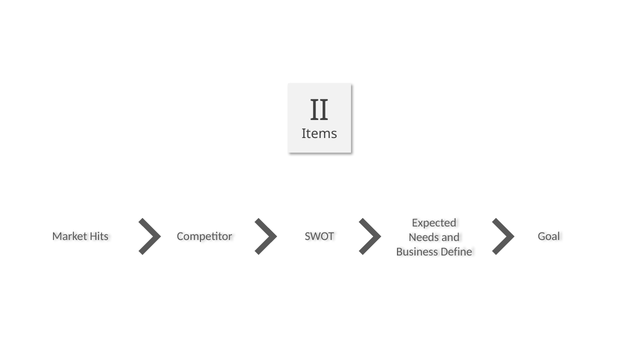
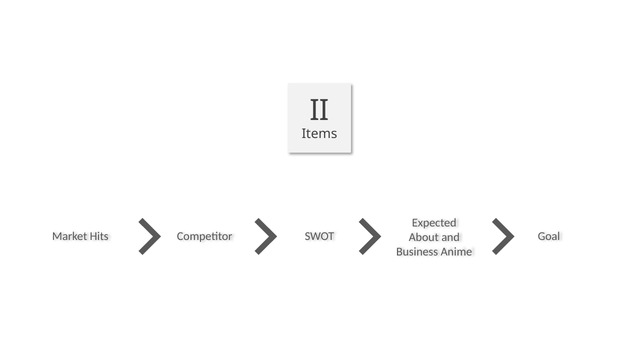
Needs: Needs -> About
Define: Define -> Anime
